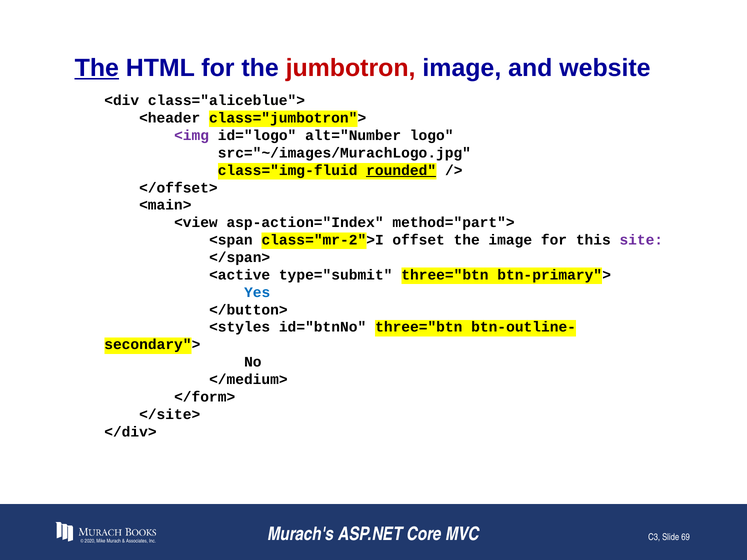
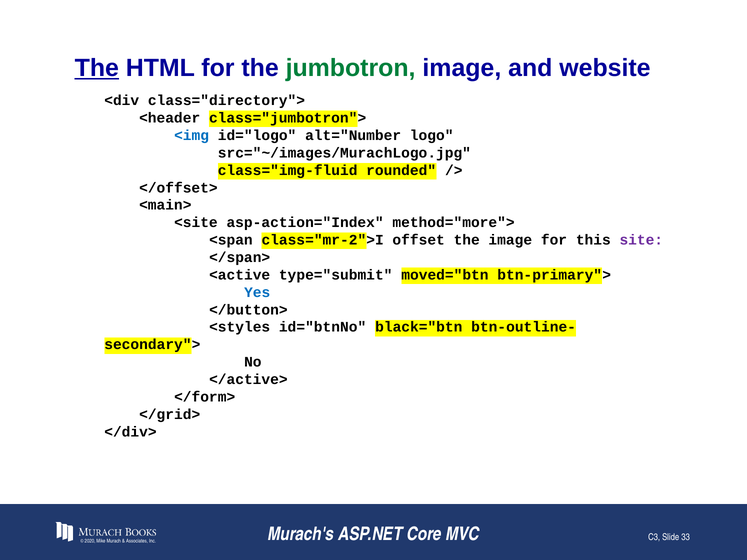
jumbotron colour: red -> green
class="aliceblue">: class="aliceblue"> -> class="directory">
<img colour: purple -> blue
rounded underline: present -> none
<view: <view -> <site
method="part">: method="part"> -> method="more">
type="submit three="btn: three="btn -> moved="btn
id="btnNo three="btn: three="btn -> black="btn
</medium>: </medium> -> </active>
</site>: </site> -> </grid>
69: 69 -> 33
